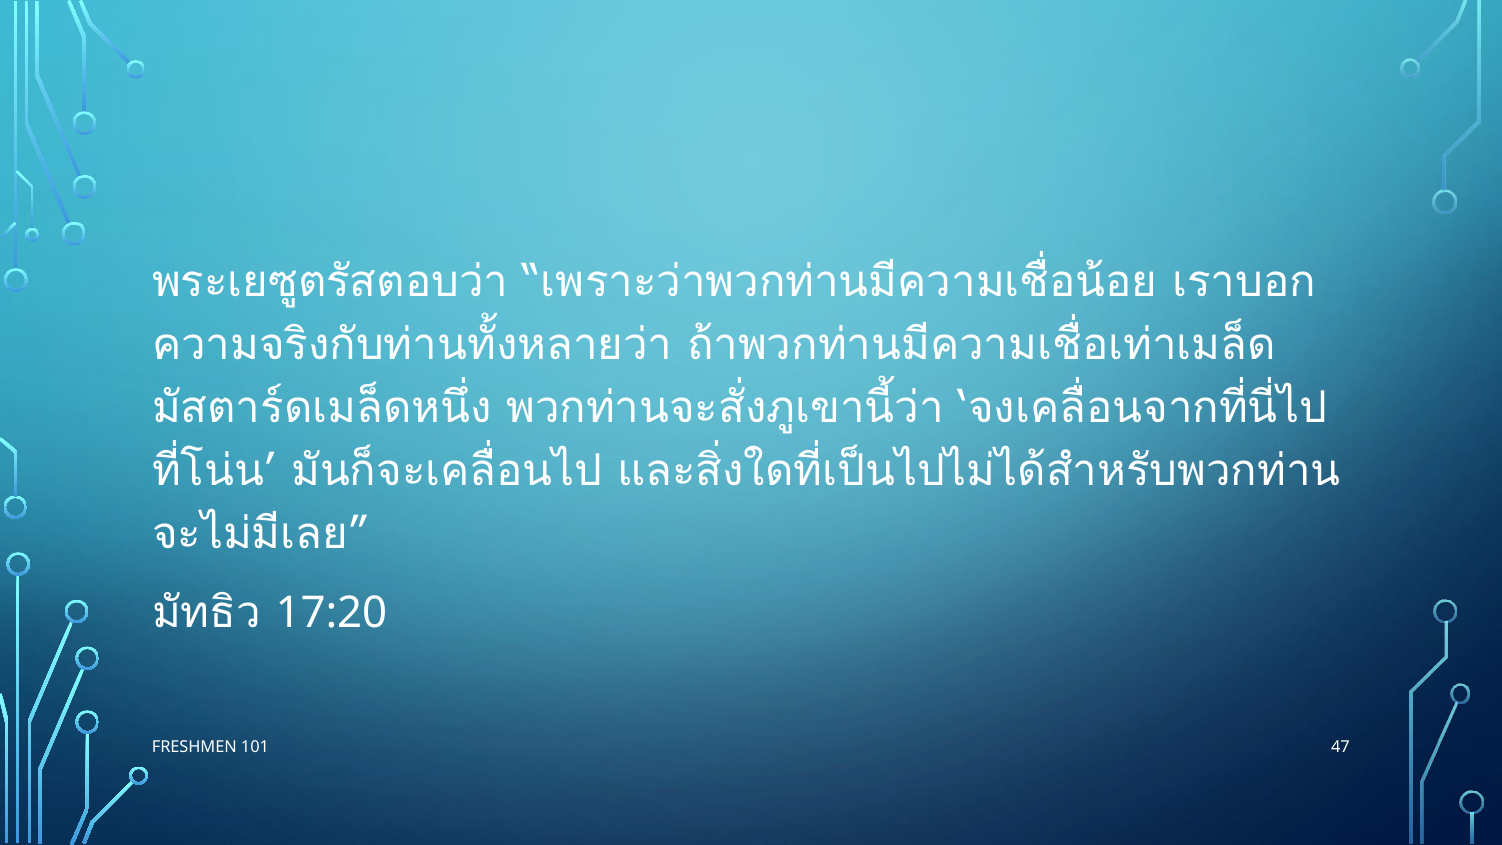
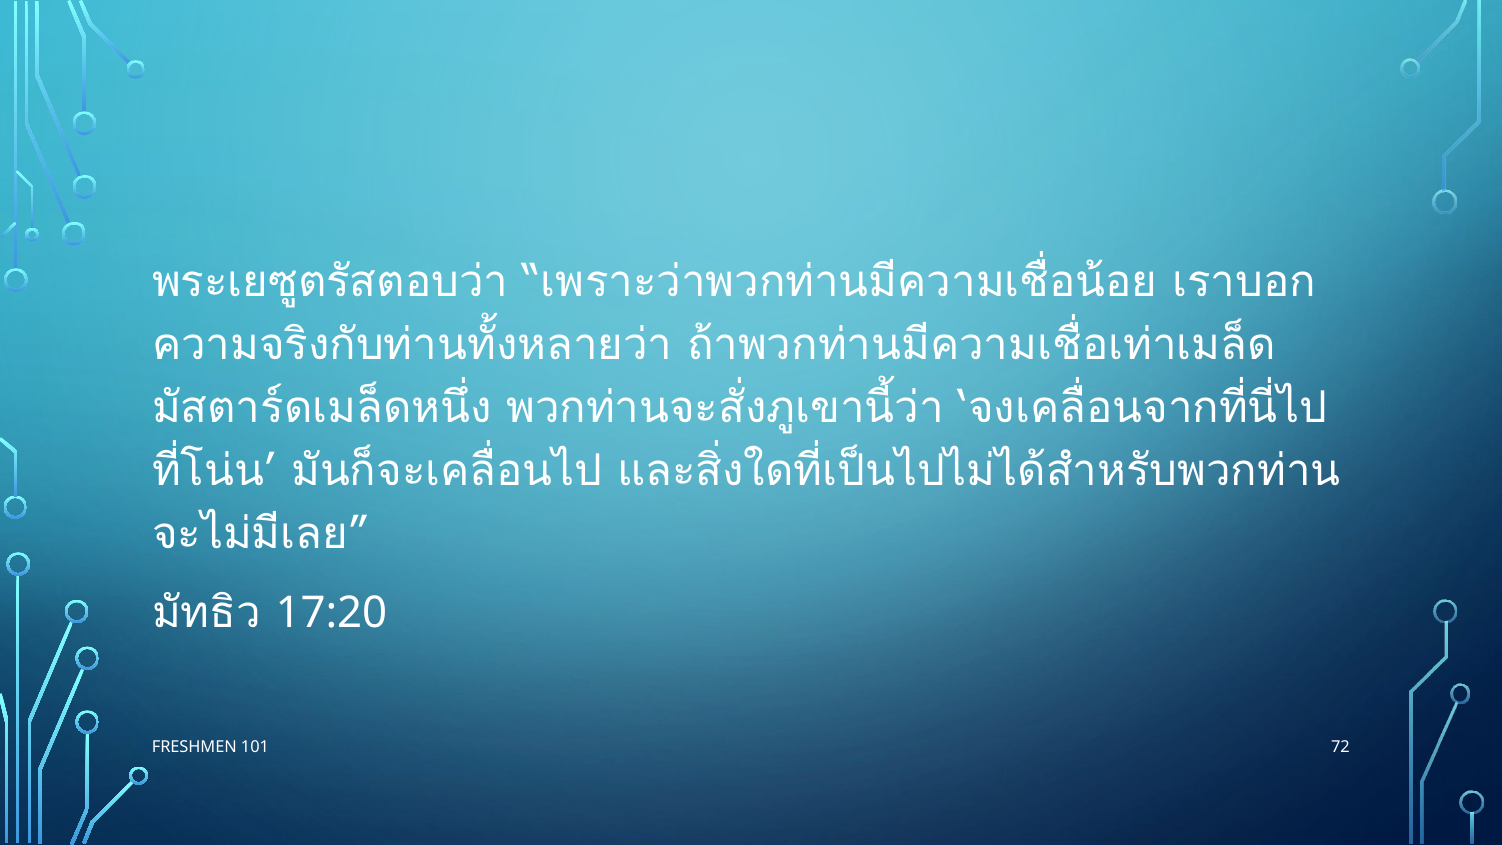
47: 47 -> 72
